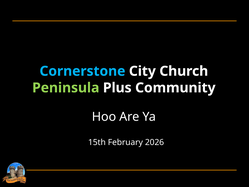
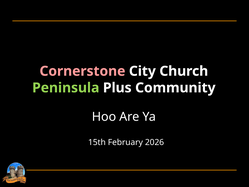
Cornerstone colour: light blue -> pink
